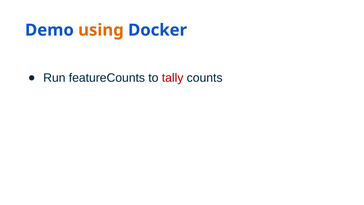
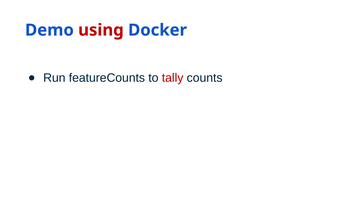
using colour: orange -> red
